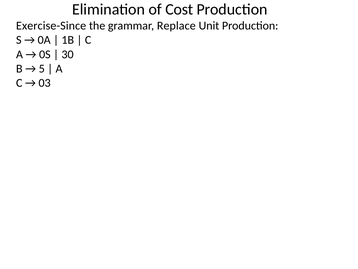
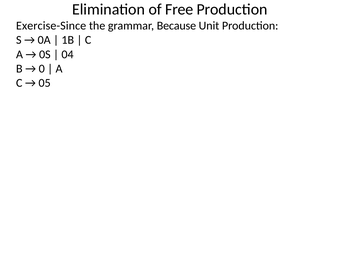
Cost: Cost -> Free
Replace: Replace -> Because
30: 30 -> 04
5: 5 -> 0
03: 03 -> 05
